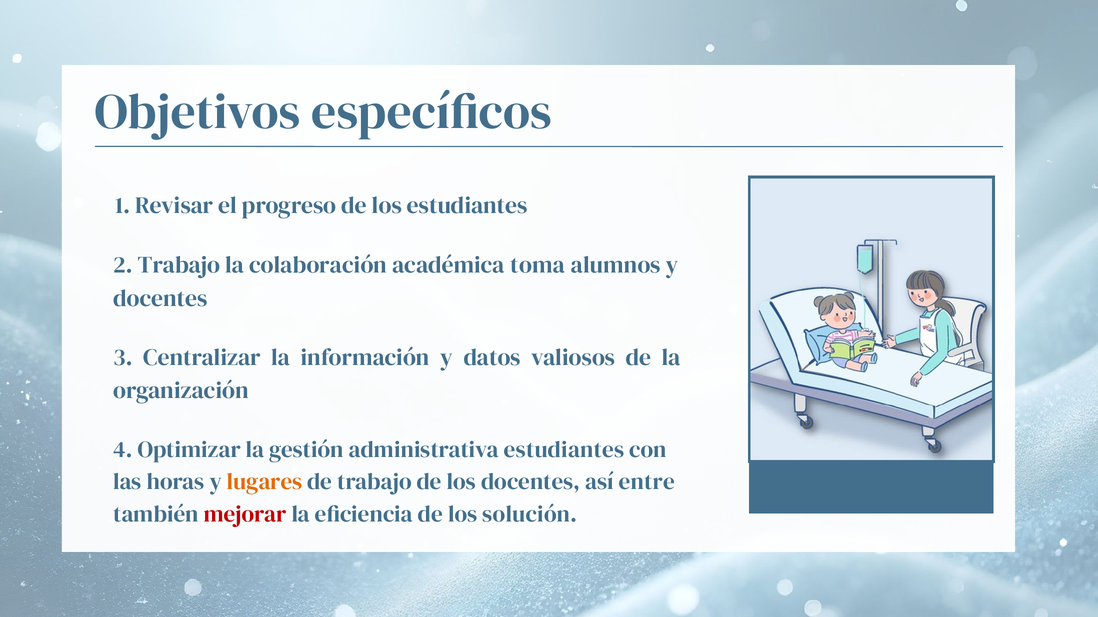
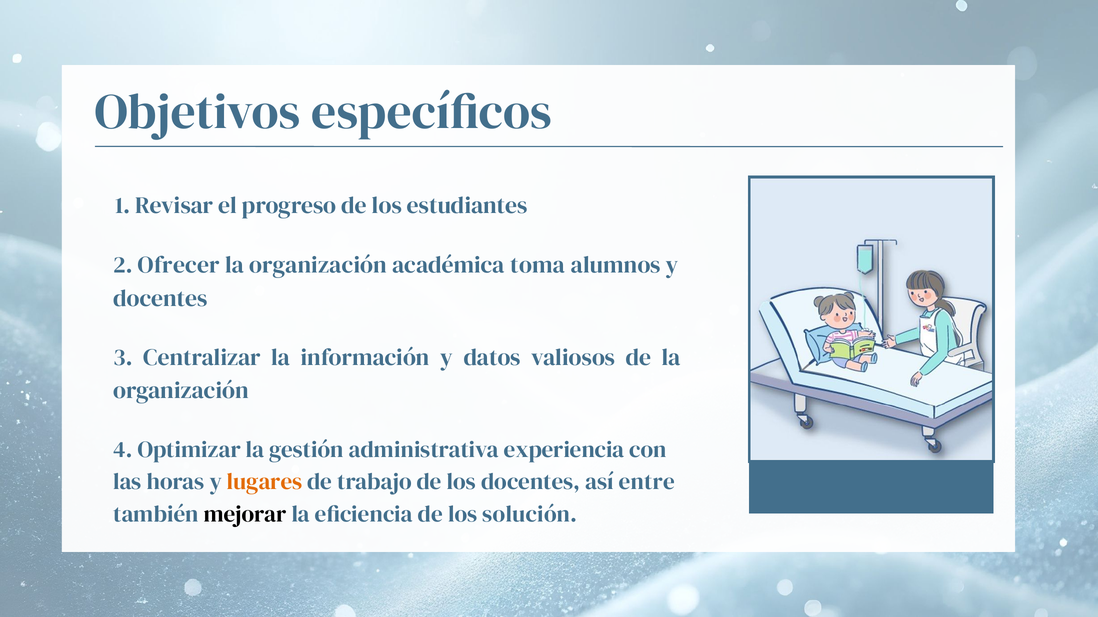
2 Trabajo: Trabajo -> Ofrecer
colaboración at (318, 265): colaboración -> organización
administrativa estudiantes: estudiantes -> experiencia
mejorar colour: red -> black
